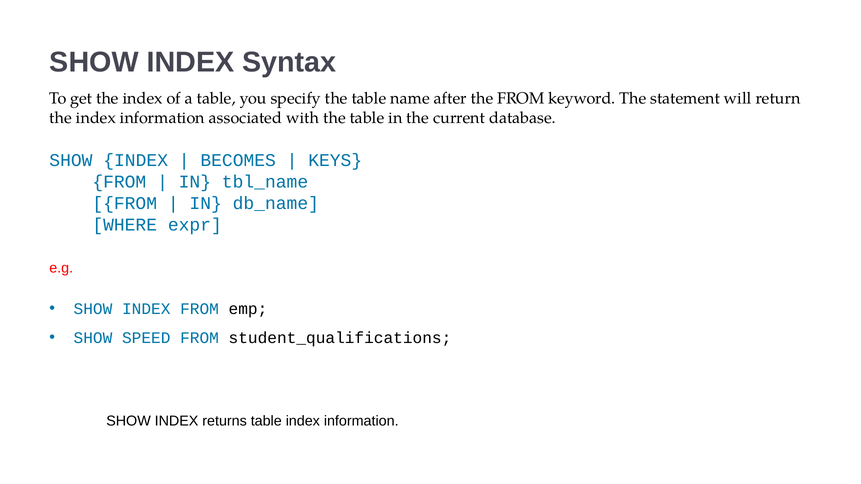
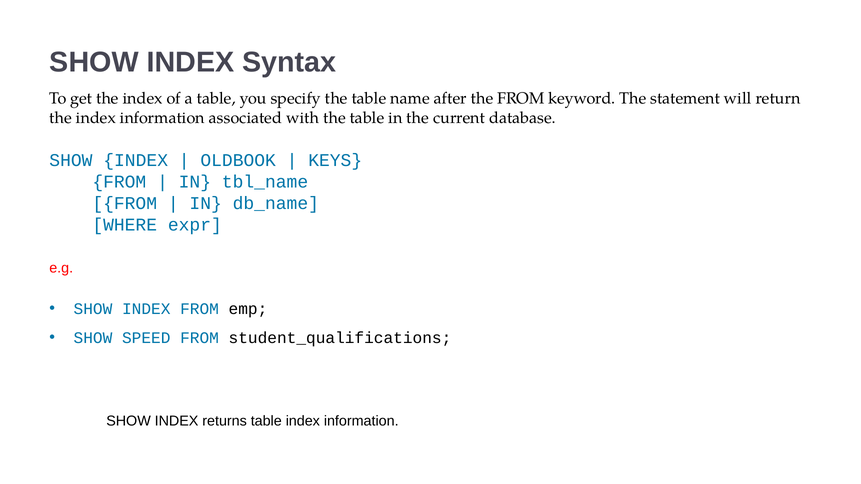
BECOMES: BECOMES -> OLDBOOK
